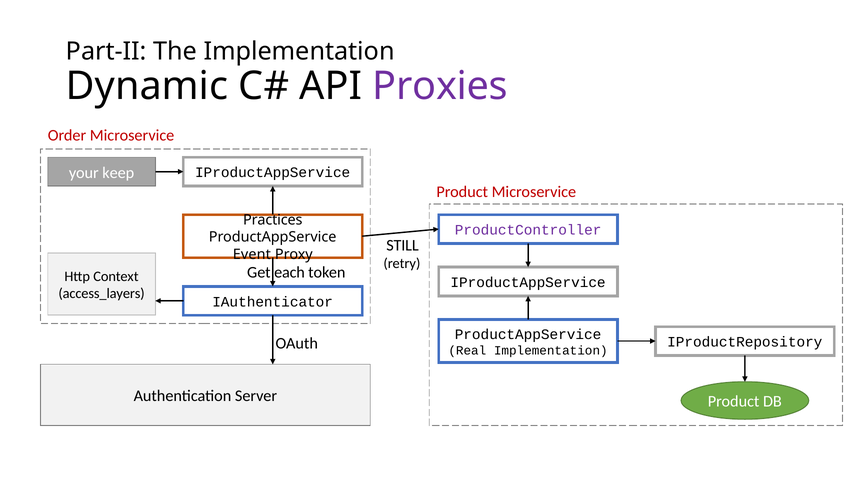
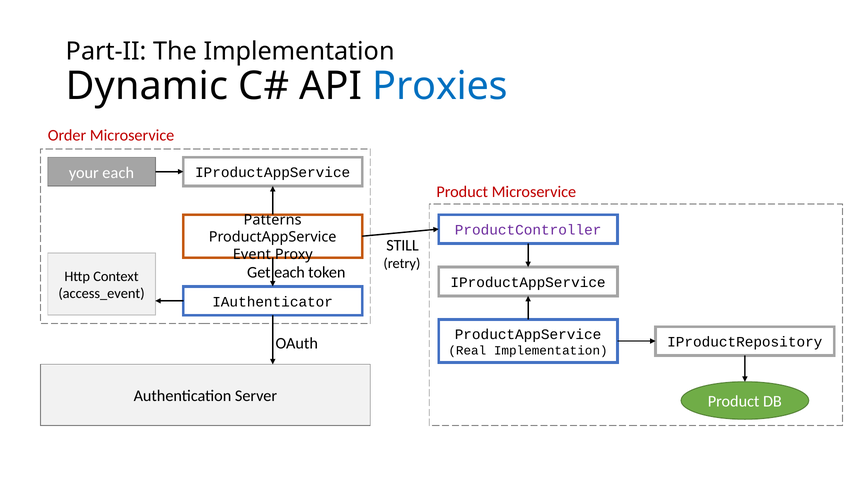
Proxies colour: purple -> blue
your keep: keep -> each
Practices: Practices -> Patterns
access_layers: access_layers -> access_event
